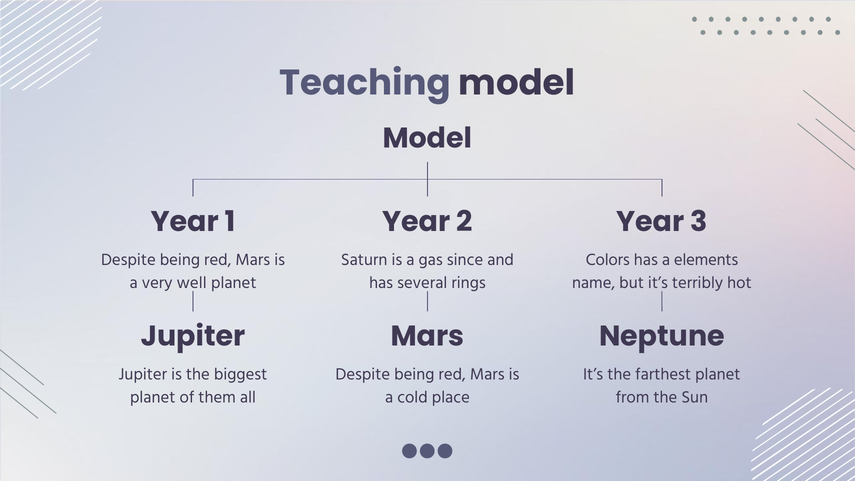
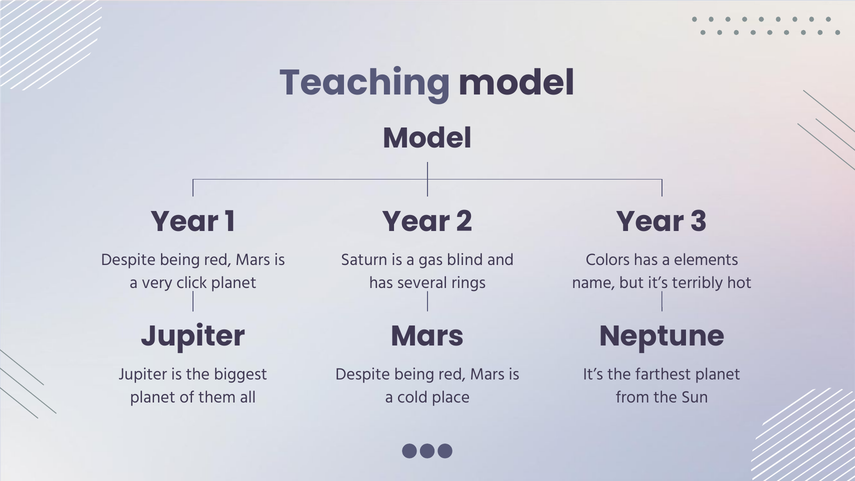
since: since -> blind
well: well -> click
